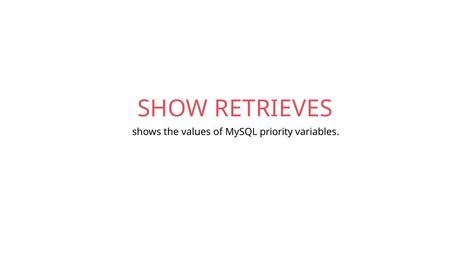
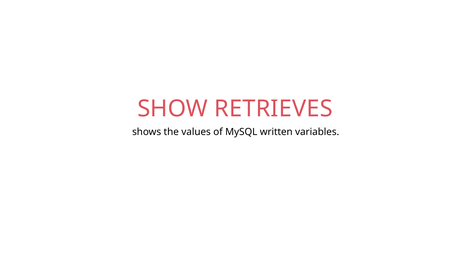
priority: priority -> written
